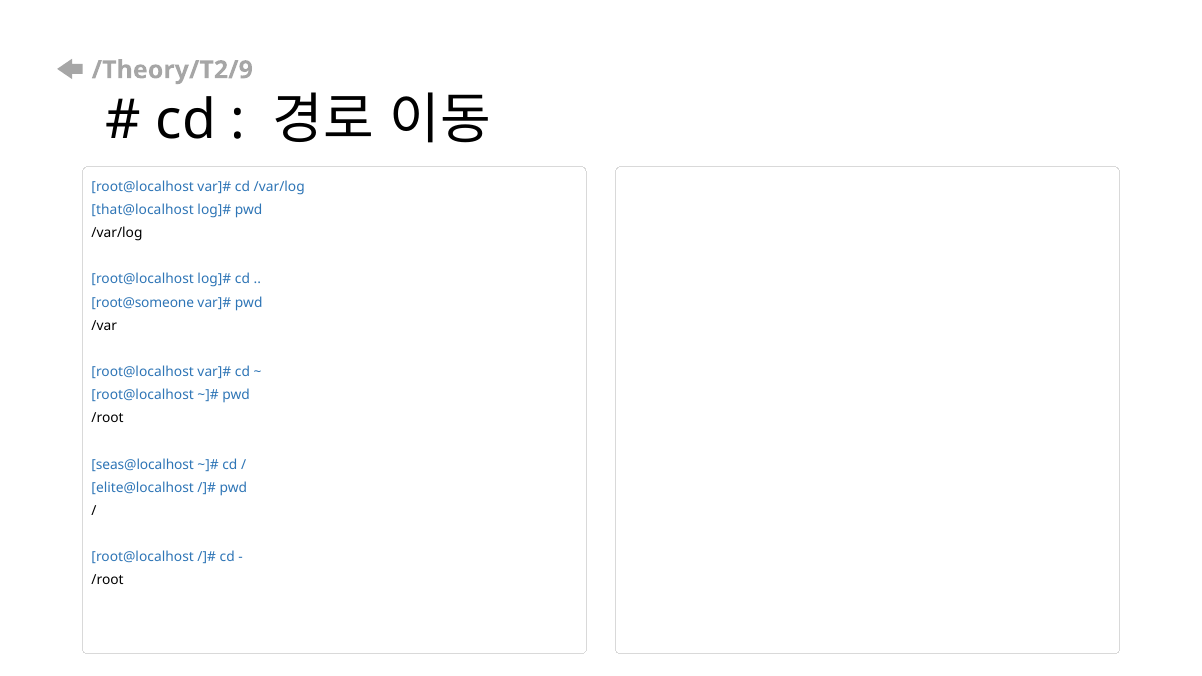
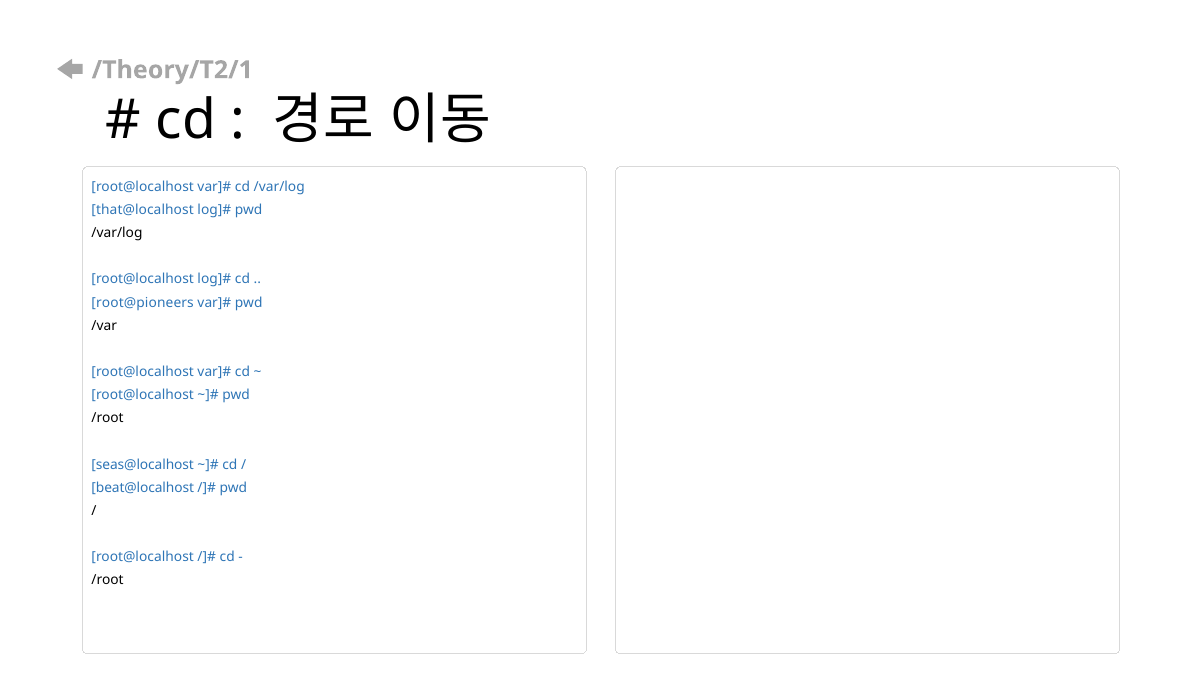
/Theory/T2/9: /Theory/T2/9 -> /Theory/T2/1
root@someone: root@someone -> root@pioneers
elite@localhost: elite@localhost -> beat@localhost
